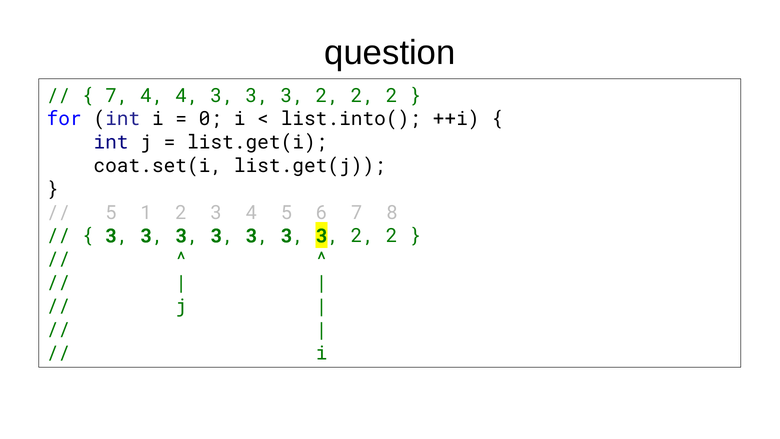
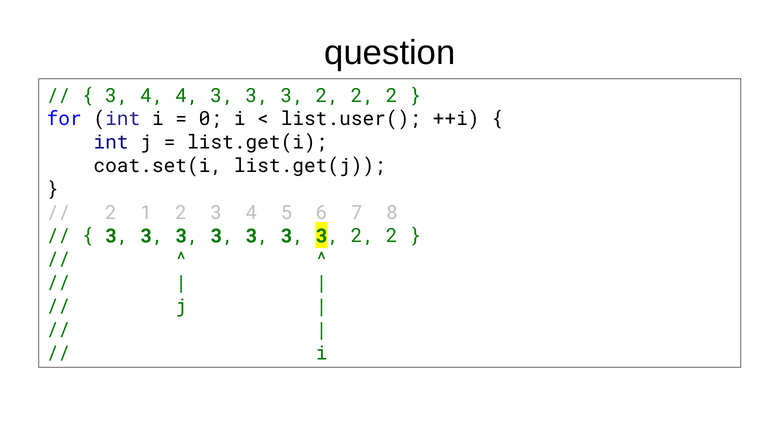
7 at (117, 96): 7 -> 3
list.into(: list.into( -> list.user(
5 at (111, 213): 5 -> 2
